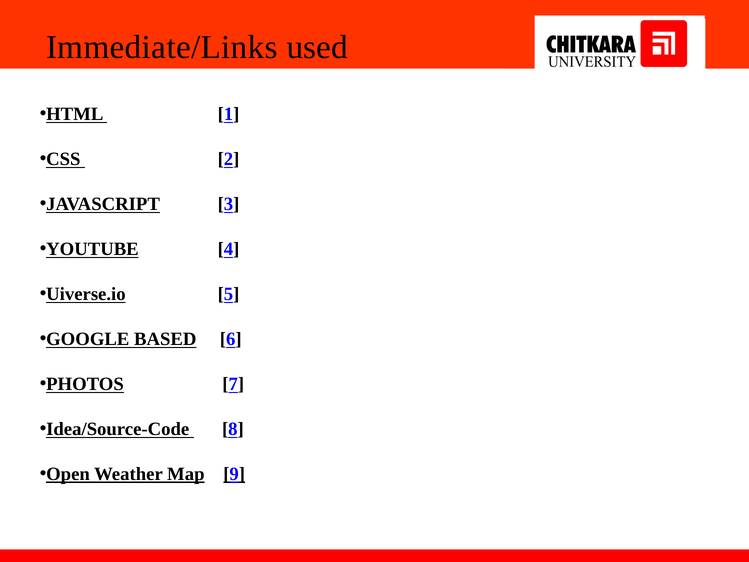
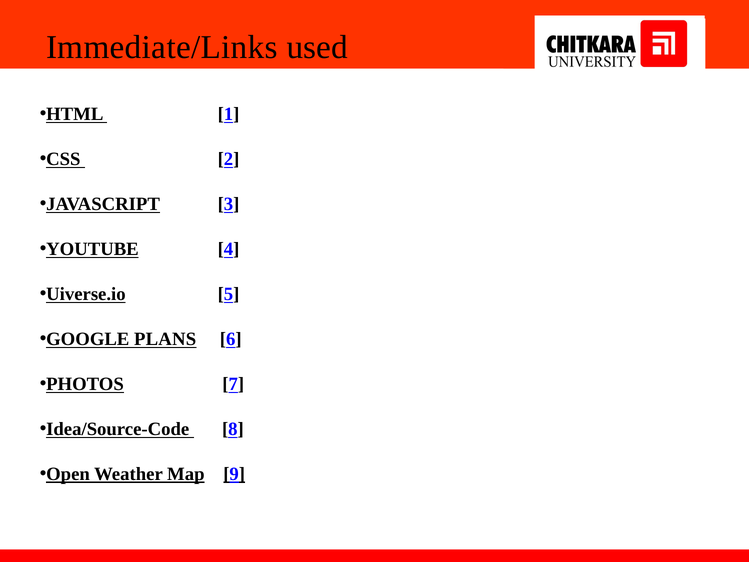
BASED: BASED -> PLANS
